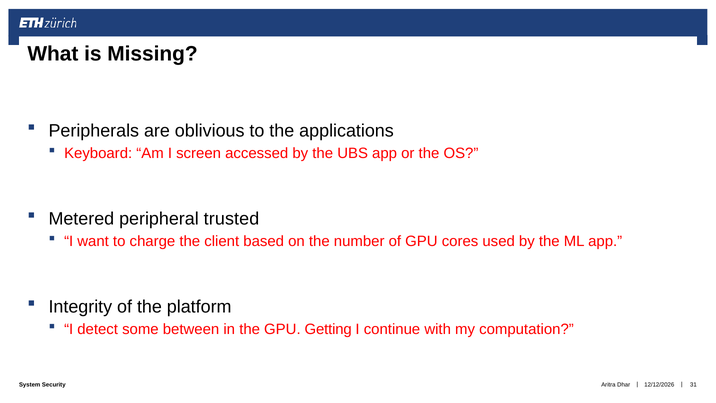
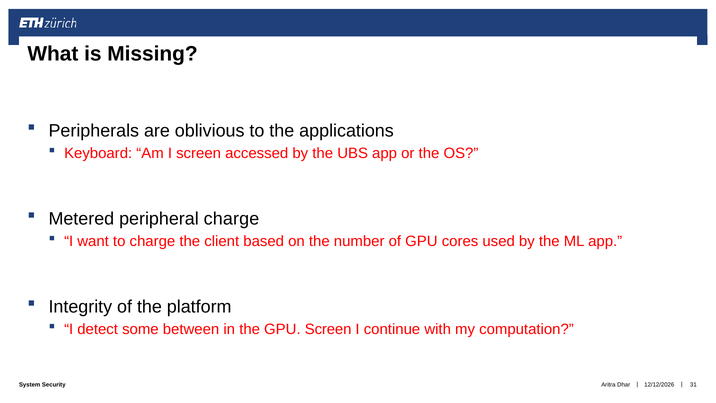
peripheral trusted: trusted -> charge
GPU Getting: Getting -> Screen
